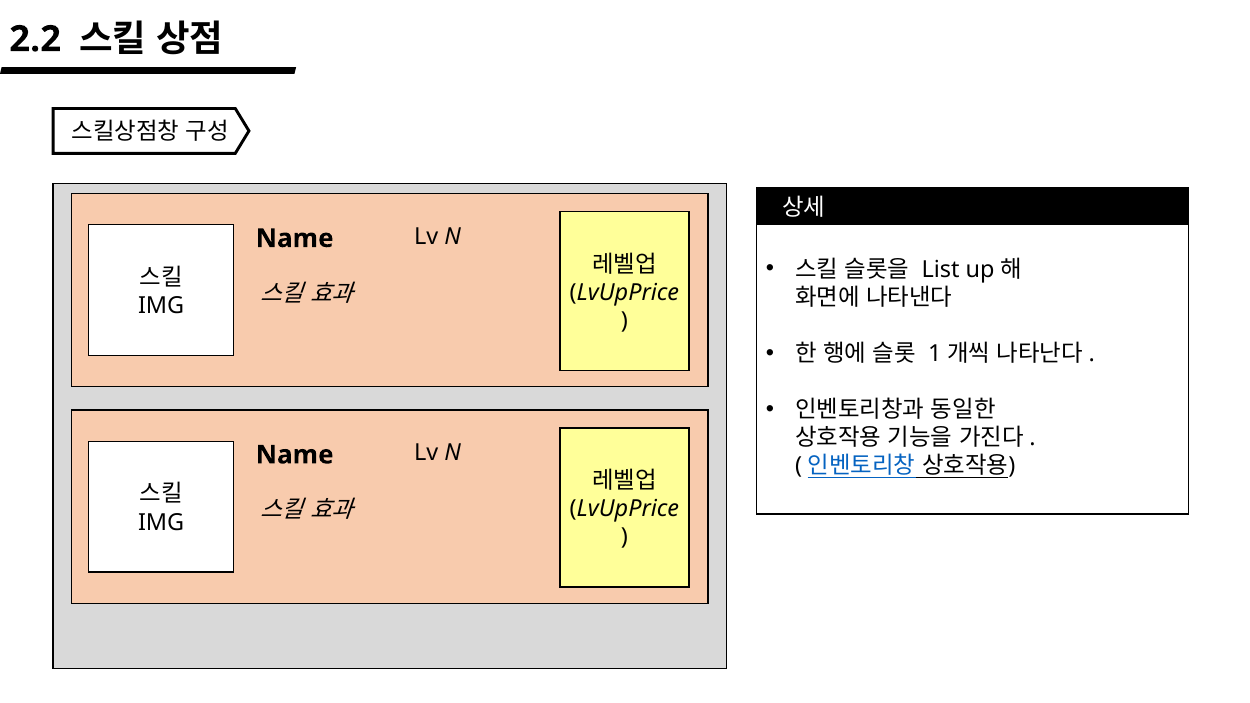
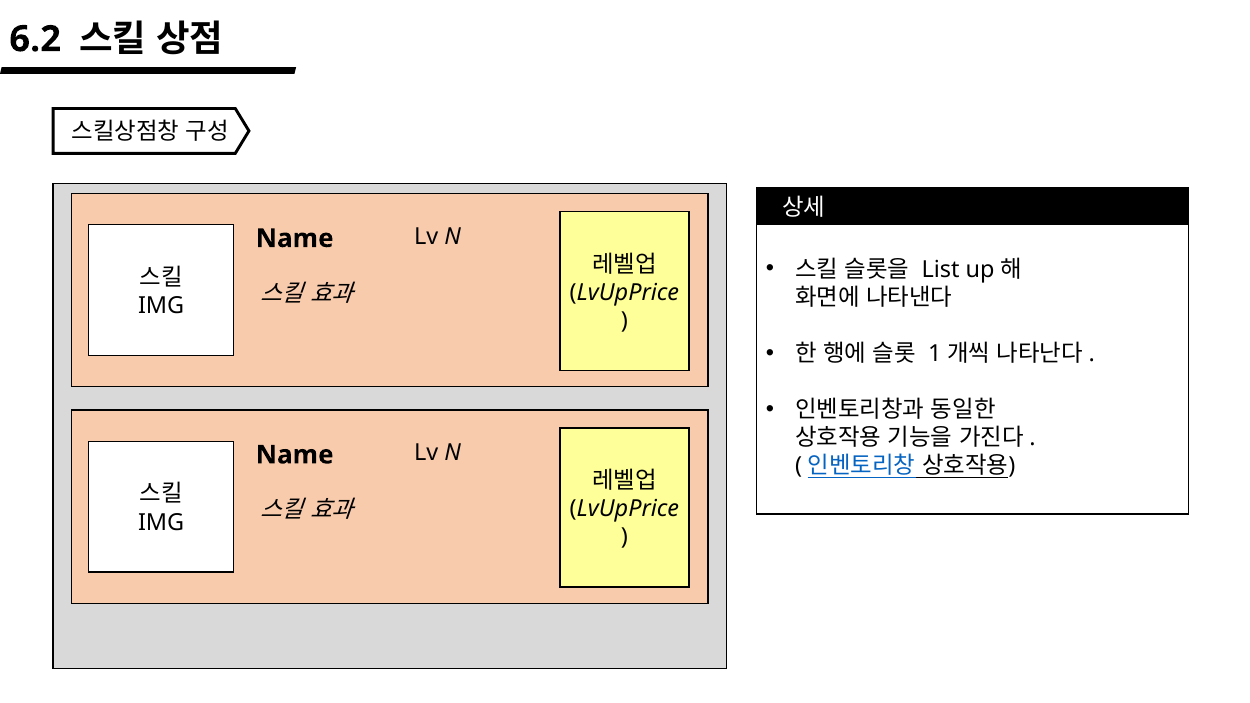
2.2: 2.2 -> 6.2
